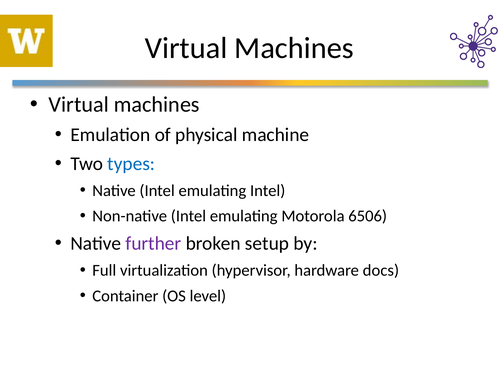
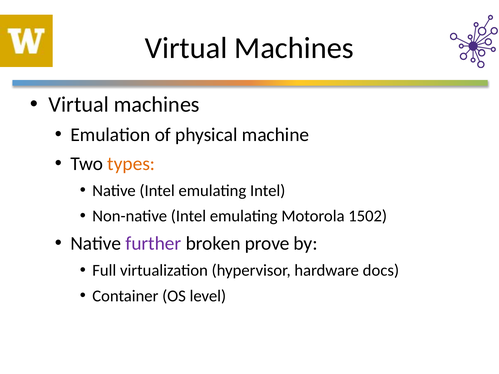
types colour: blue -> orange
6506: 6506 -> 1502
setup: setup -> prove
